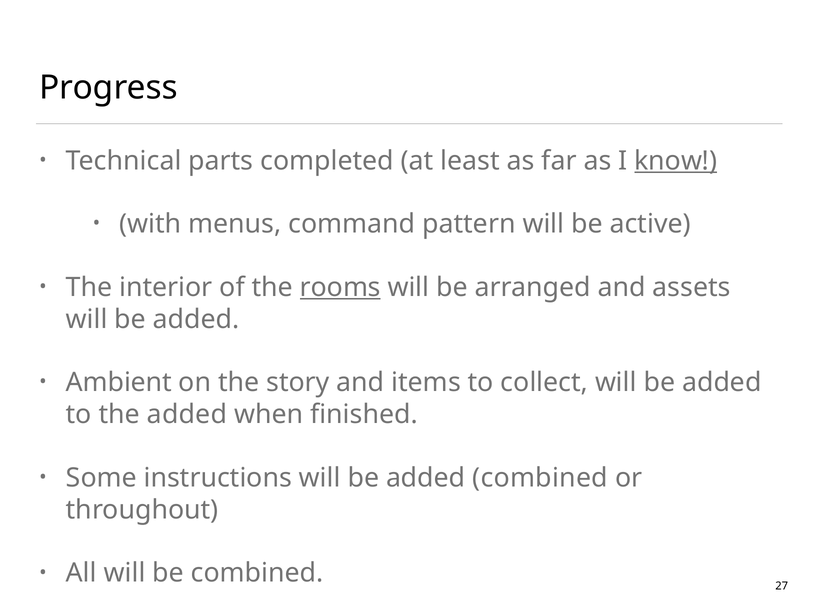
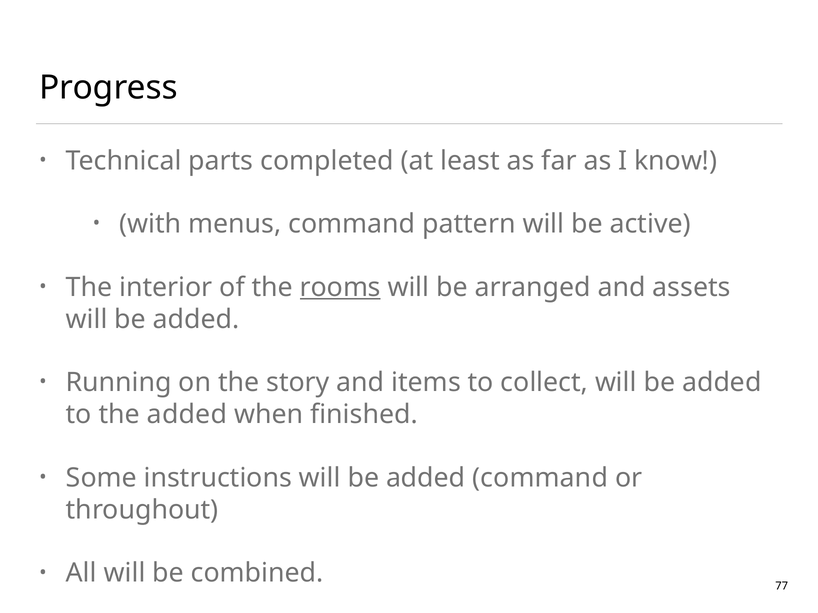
know underline: present -> none
Ambient: Ambient -> Running
added combined: combined -> command
27: 27 -> 77
